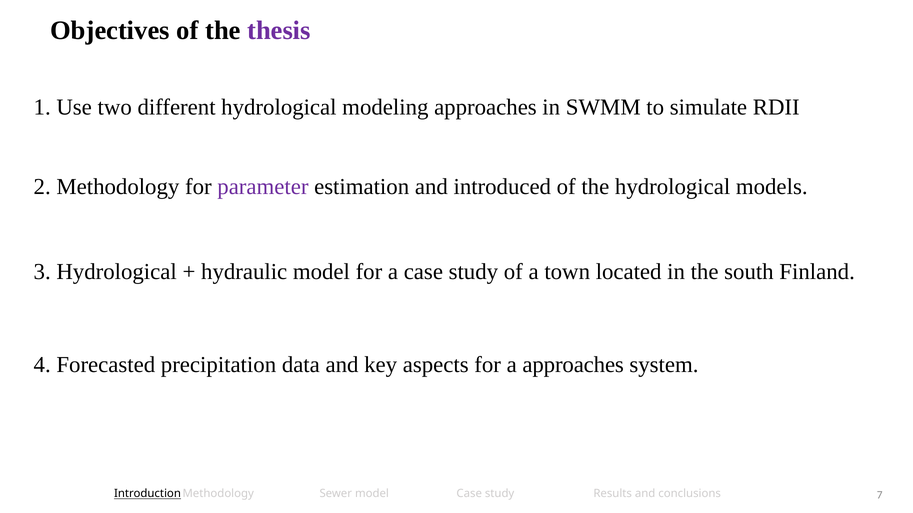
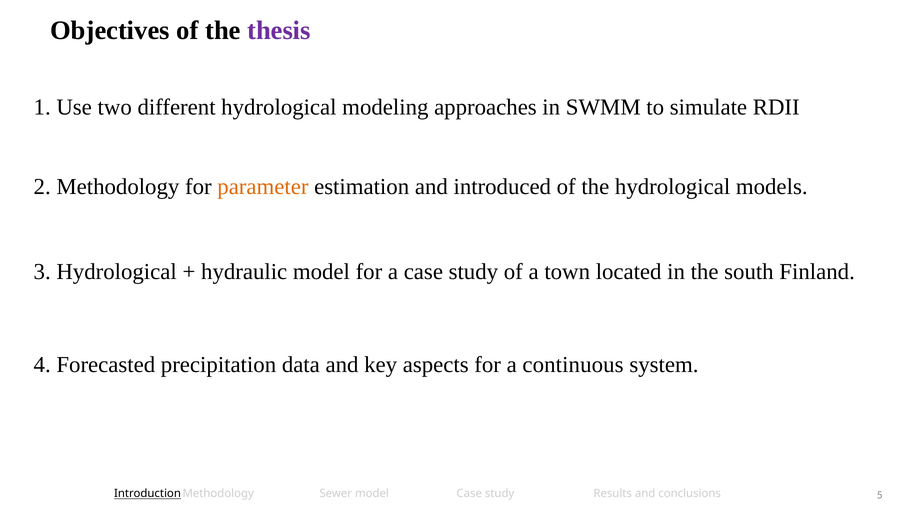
parameter colour: purple -> orange
a approaches: approaches -> continuous
7: 7 -> 5
